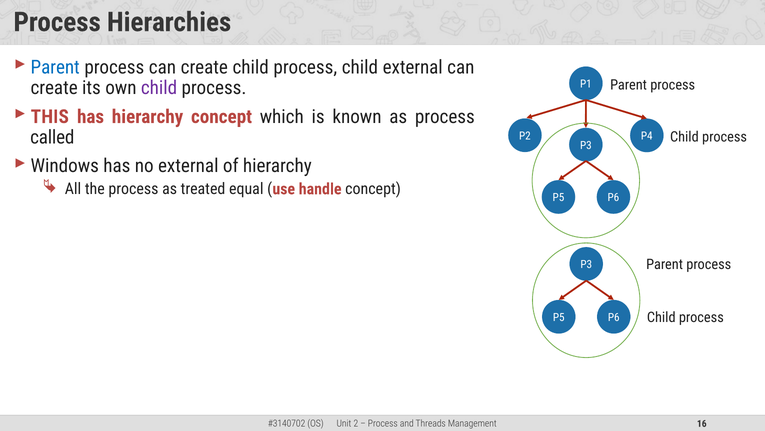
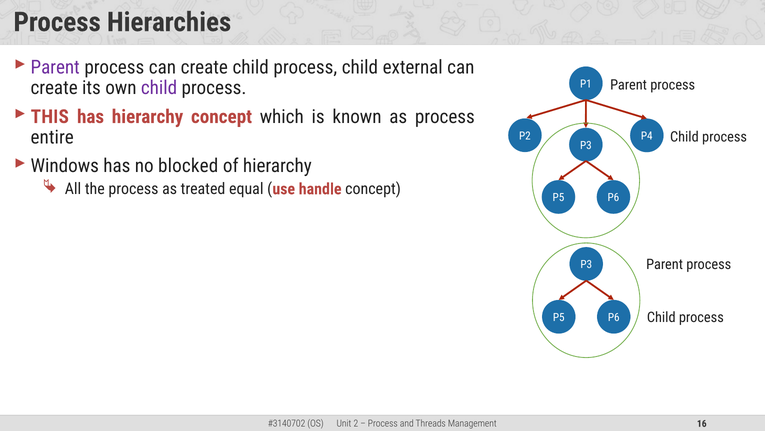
Parent at (55, 67) colour: blue -> purple
called: called -> entire
no external: external -> blocked
